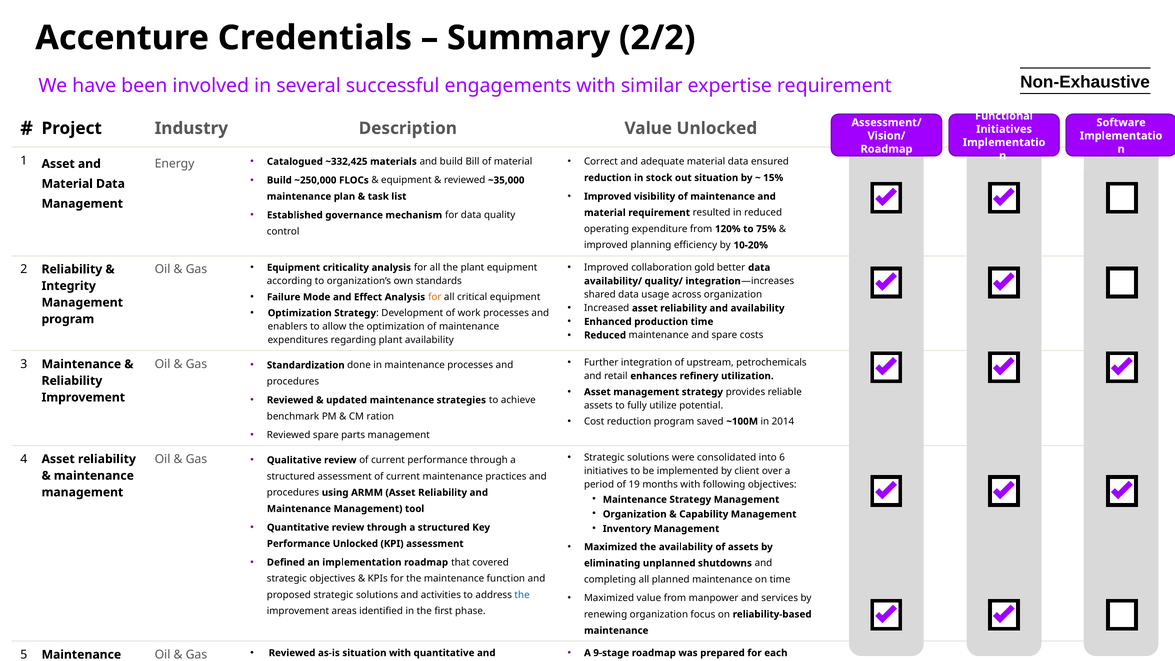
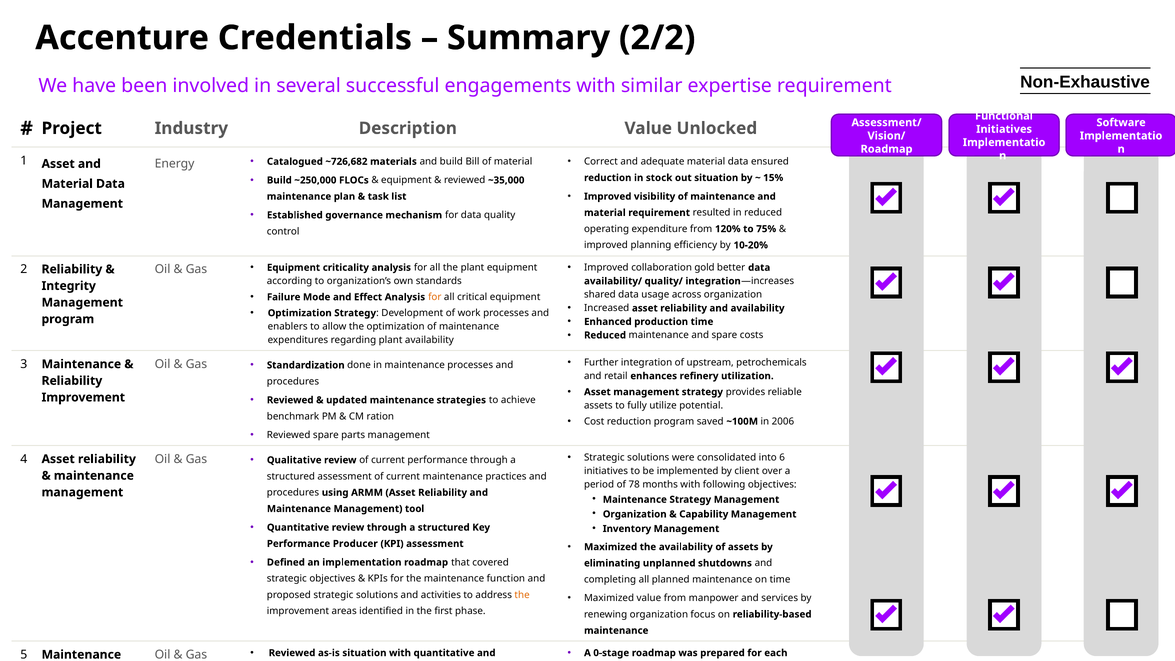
~332,425: ~332,425 -> ~726,682
2014: 2014 -> 2006
19: 19 -> 78
Performance Unlocked: Unlocked -> Producer
the at (522, 595) colour: blue -> orange
9-stage: 9-stage -> 0-stage
